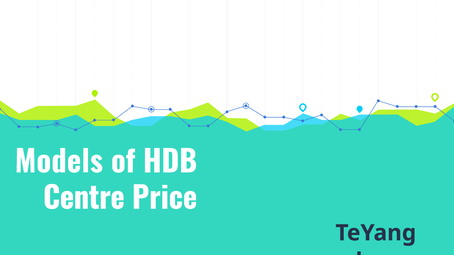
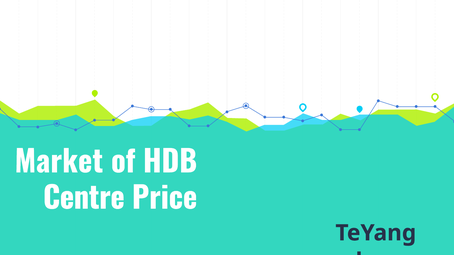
Models: Models -> Market
